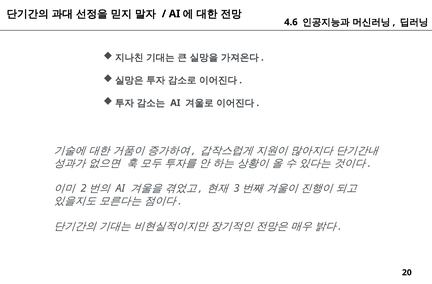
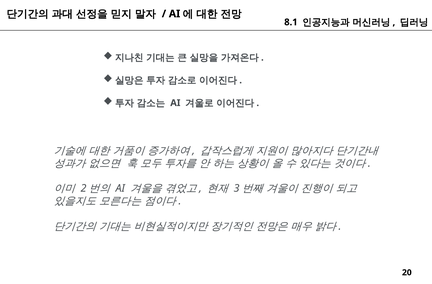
4.6: 4.6 -> 8.1
